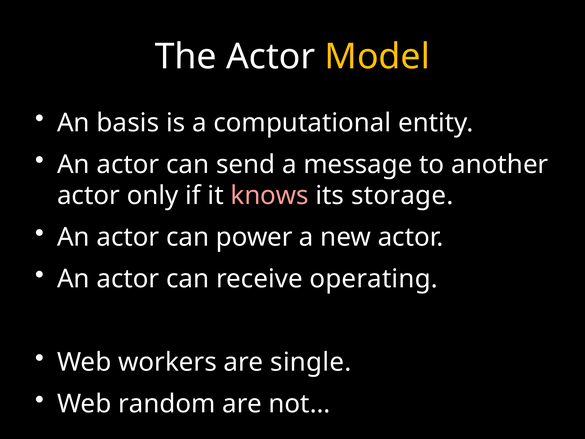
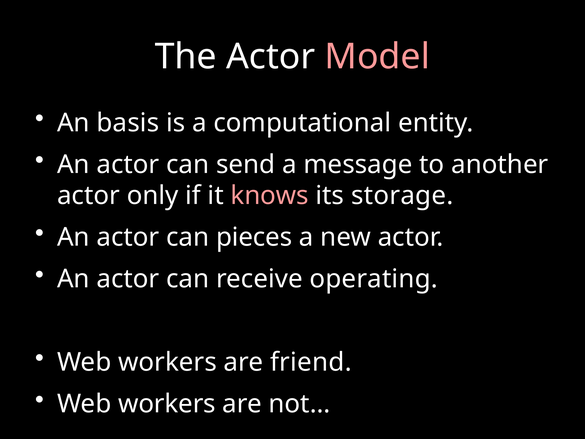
Model colour: yellow -> pink
power: power -> pieces
single: single -> friend
random at (167, 404): random -> workers
